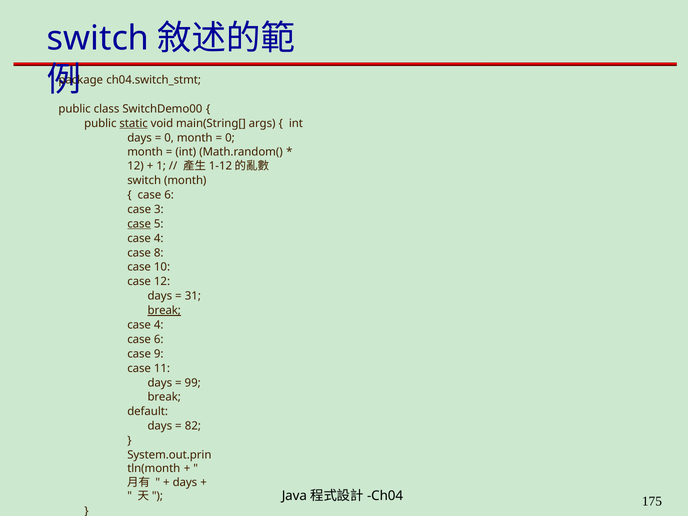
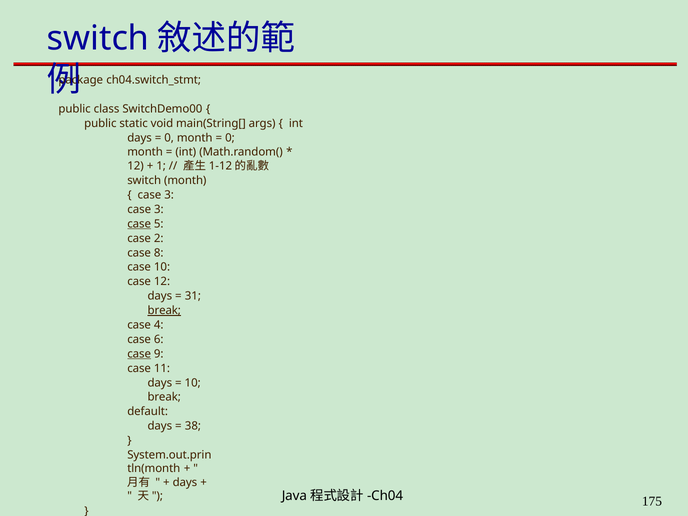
static underline: present -> none
6 at (169, 195): 6 -> 3
4 at (159, 238): 4 -> 2
case at (139, 354) underline: none -> present
99 at (193, 383): 99 -> 10
82: 82 -> 38
